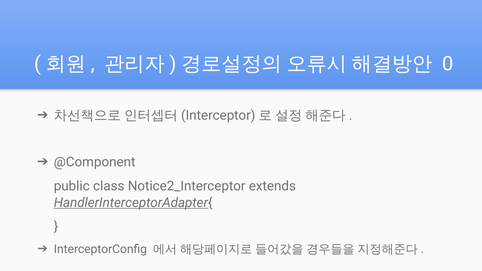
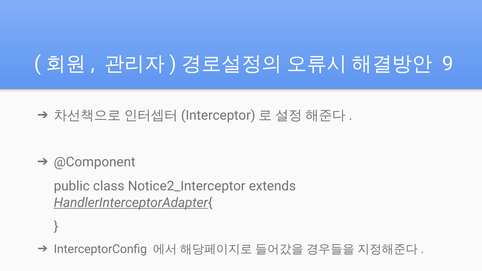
0: 0 -> 9
